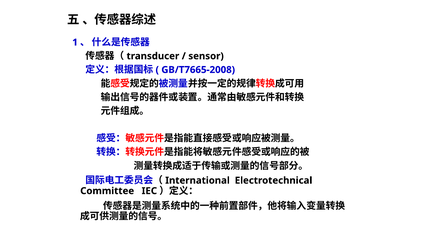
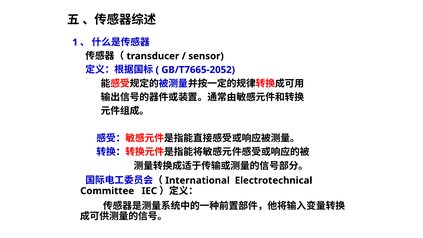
GB/T7665-2008: GB/T7665-2008 -> GB/T7665-2052
